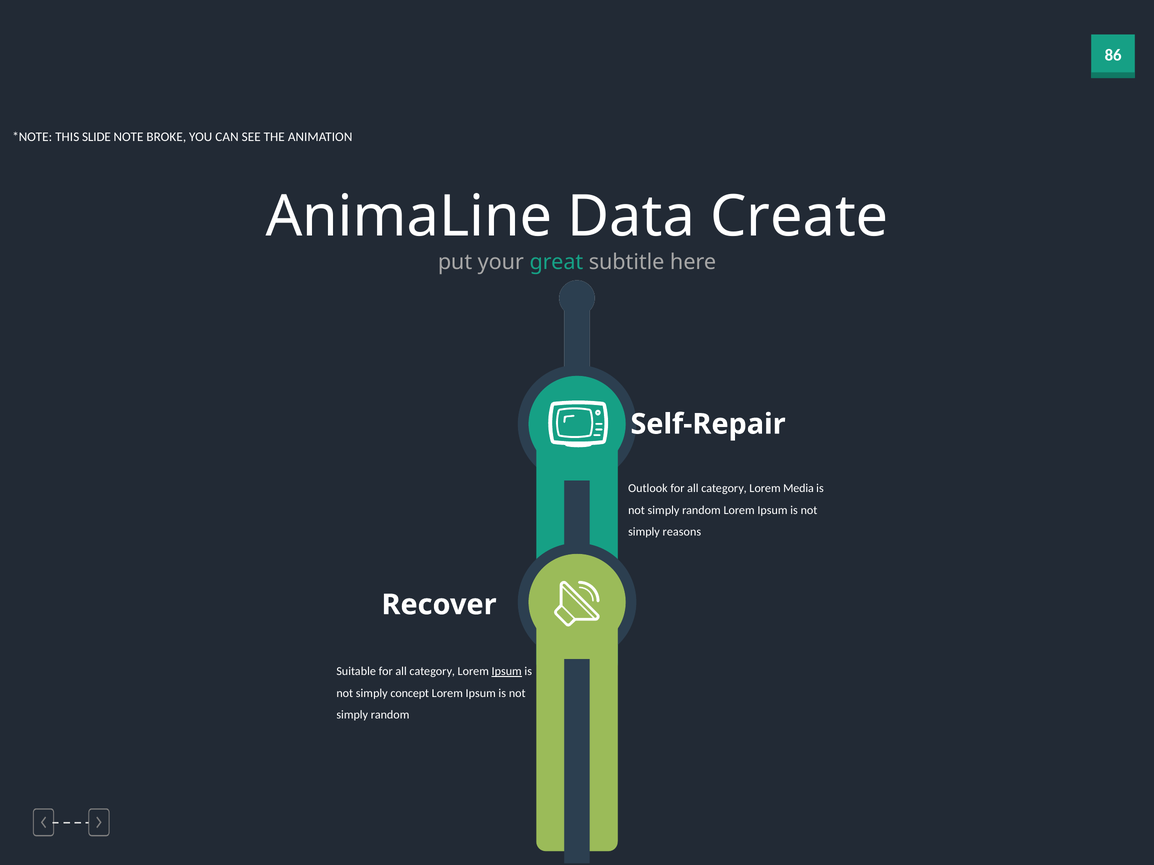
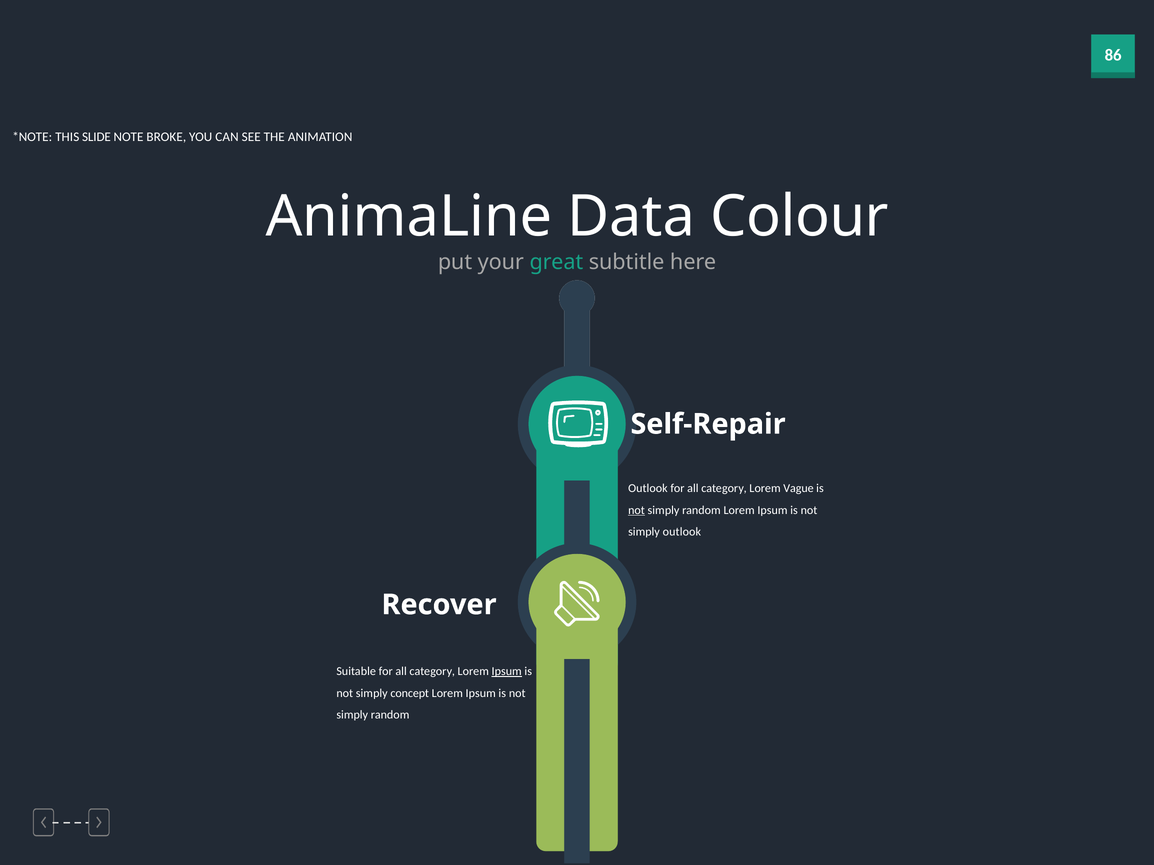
Create: Create -> Colour
Media: Media -> Vague
not at (637, 510) underline: none -> present
simply reasons: reasons -> outlook
